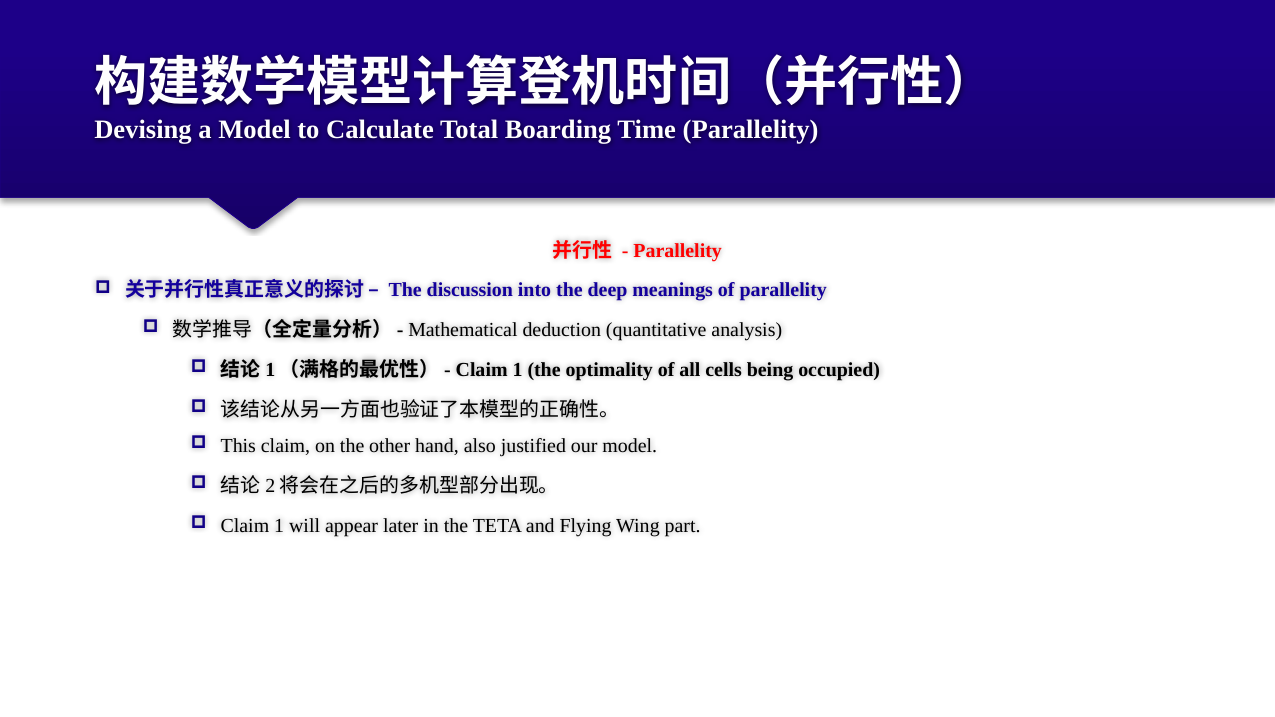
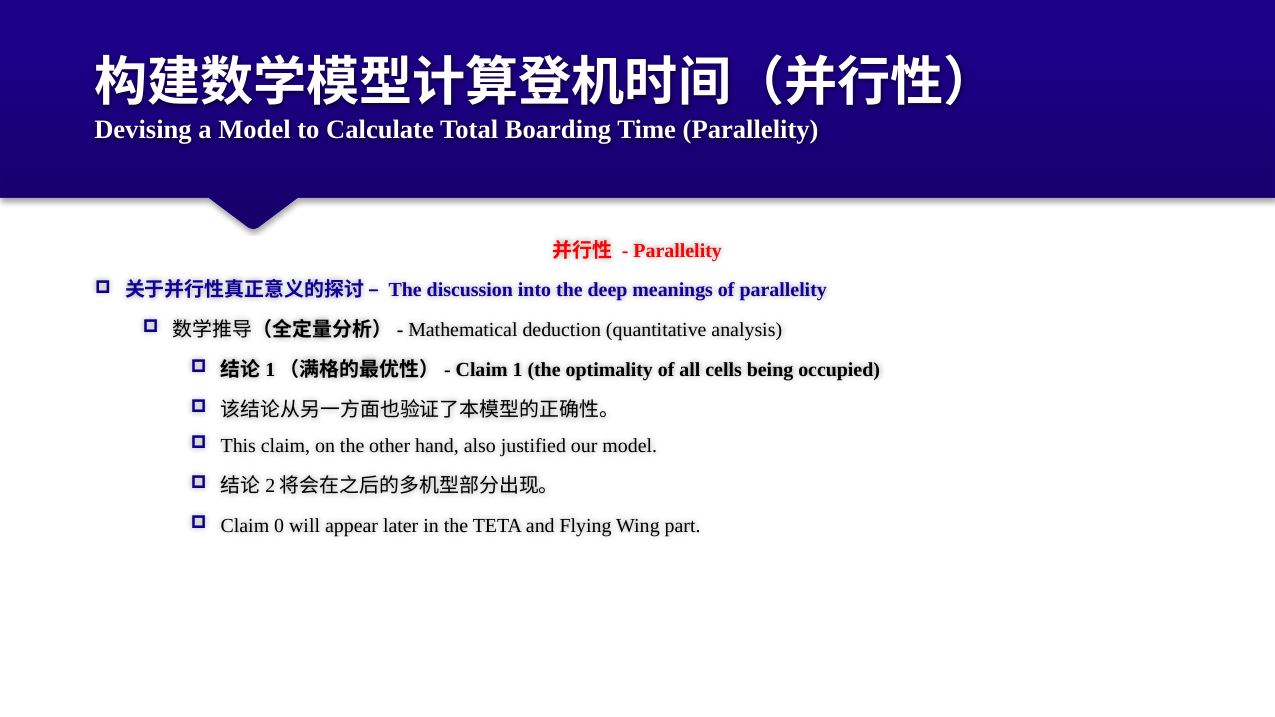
1 at (279, 526): 1 -> 0
